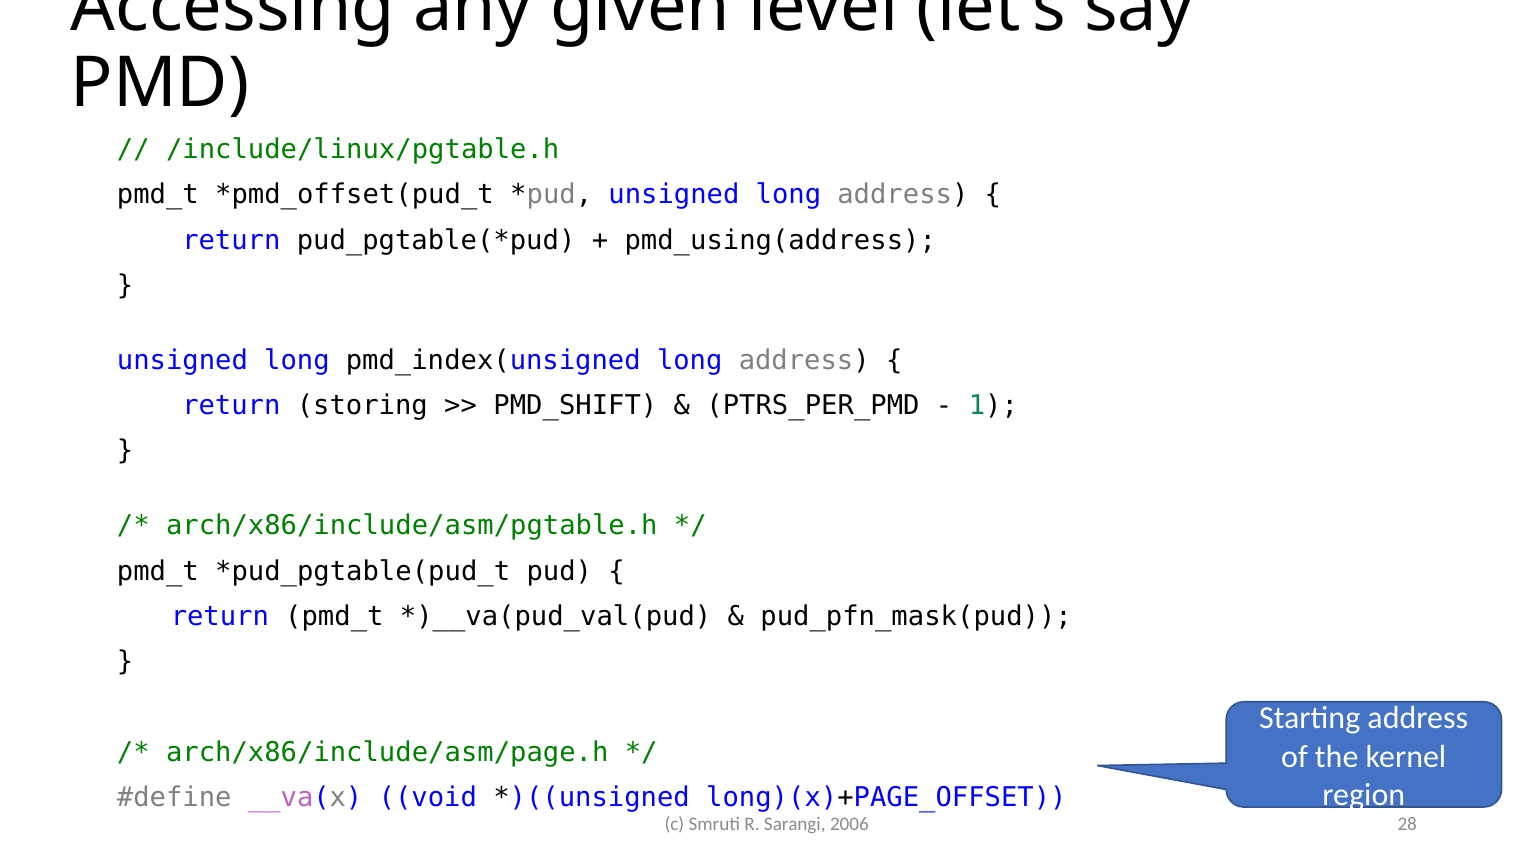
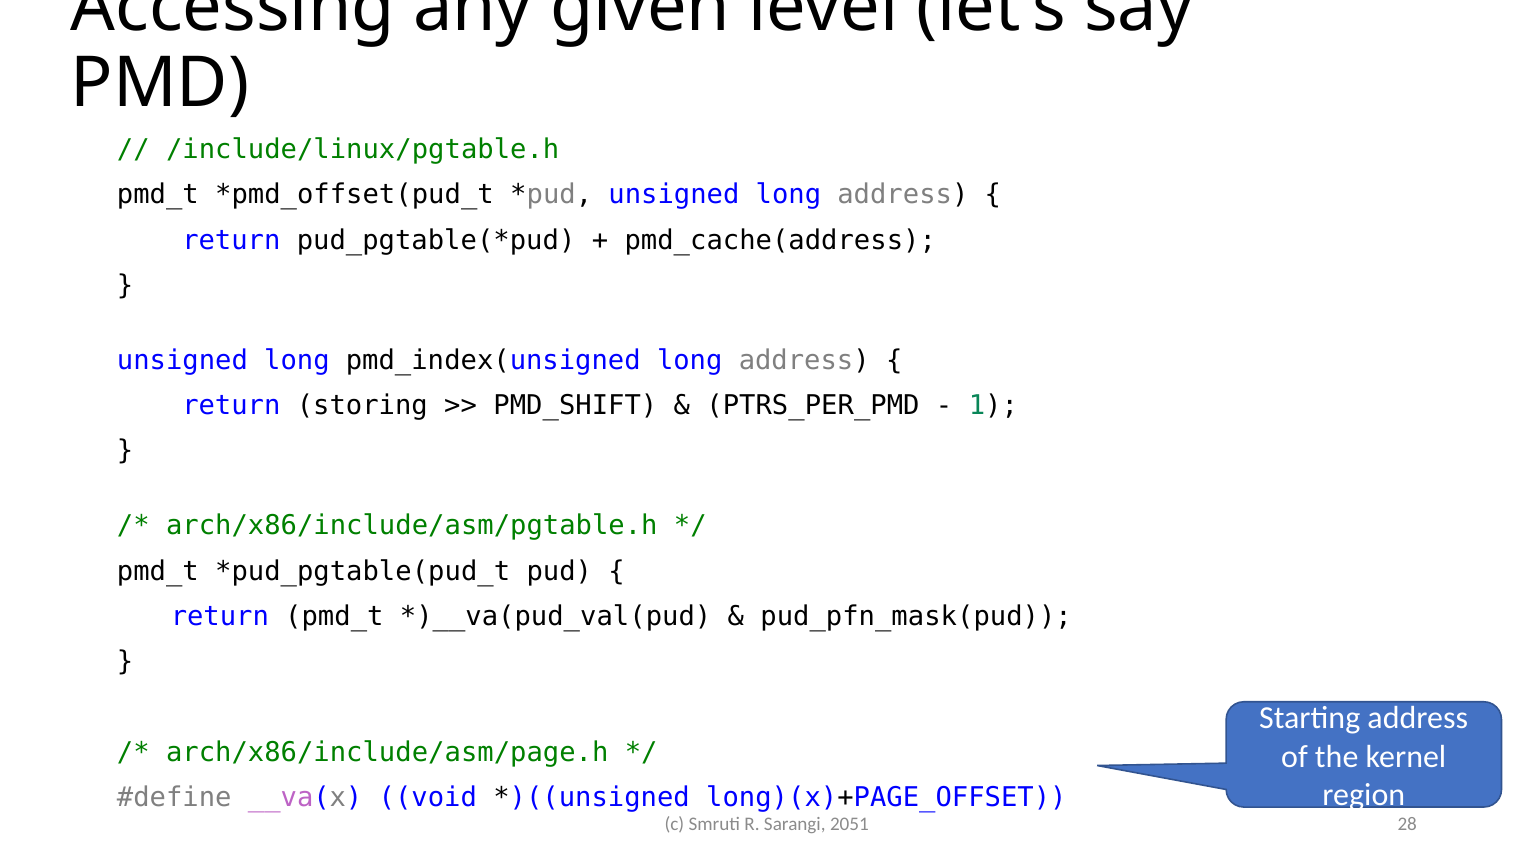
pmd_using(address: pmd_using(address -> pmd_cache(address
2006: 2006 -> 2051
